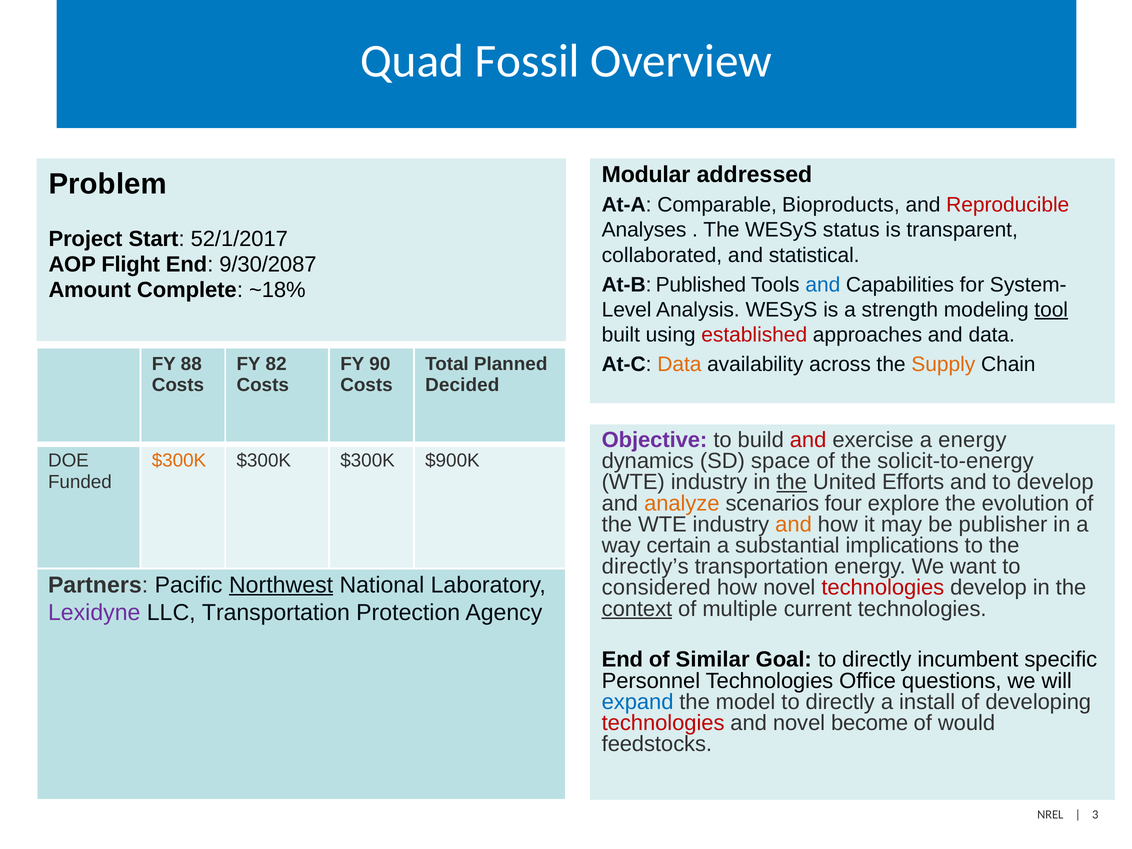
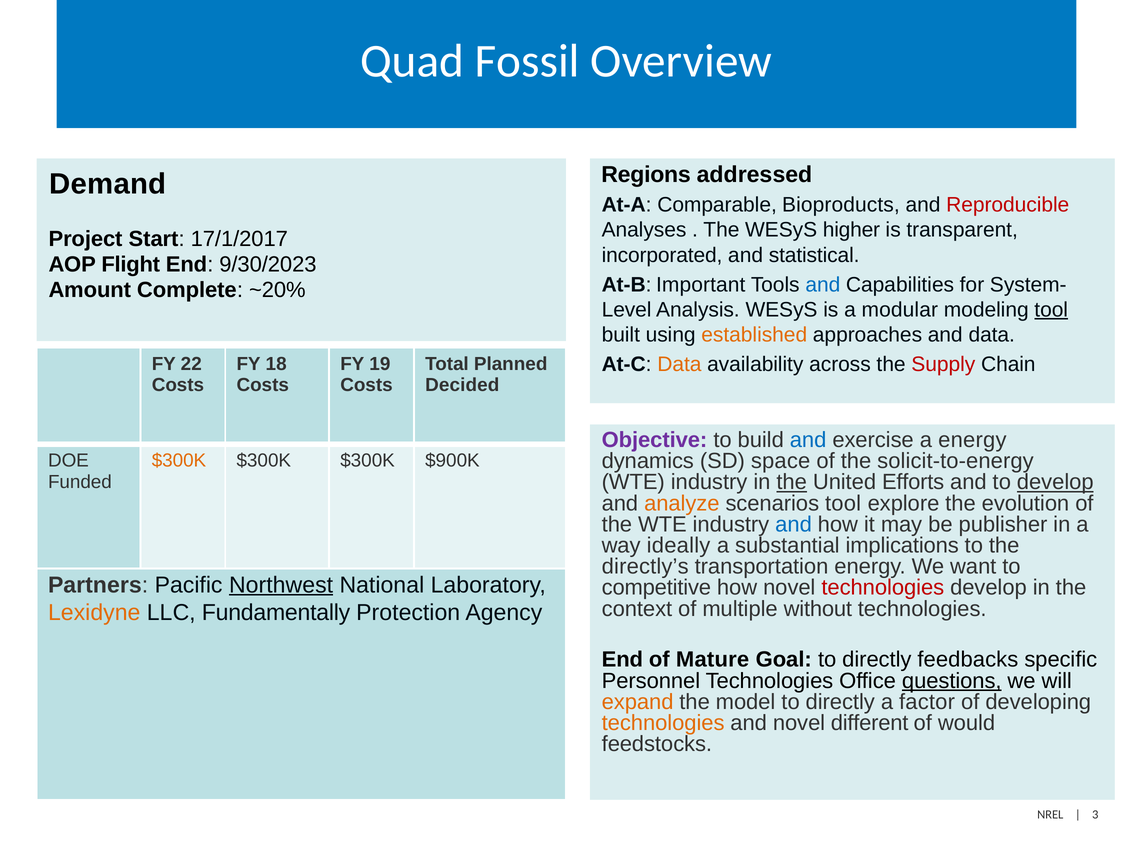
Modular: Modular -> Regions
Problem: Problem -> Demand
status: status -> higher
52/1/2017: 52/1/2017 -> 17/1/2017
collaborated: collaborated -> incorporated
9/30/2087: 9/30/2087 -> 9/30/2023
Published: Published -> Important
~18%: ~18% -> ~20%
strength: strength -> modular
established colour: red -> orange
Supply colour: orange -> red
88: 88 -> 22
82: 82 -> 18
90: 90 -> 19
and at (808, 440) colour: red -> blue
develop at (1055, 482) underline: none -> present
scenarios four: four -> tool
and at (794, 524) colour: orange -> blue
certain: certain -> ideally
considered: considered -> competitive
context underline: present -> none
current: current -> without
Lexidyne colour: purple -> orange
LLC Transportation: Transportation -> Fundamentally
Similar: Similar -> Mature
incumbent: incumbent -> feedbacks
questions underline: none -> present
expand colour: blue -> orange
install: install -> factor
technologies at (663, 723) colour: red -> orange
become: become -> different
